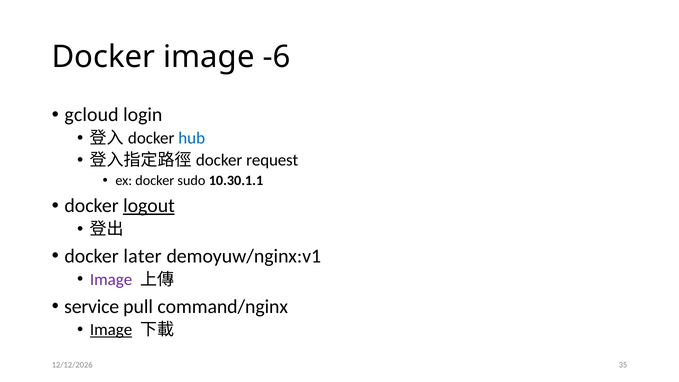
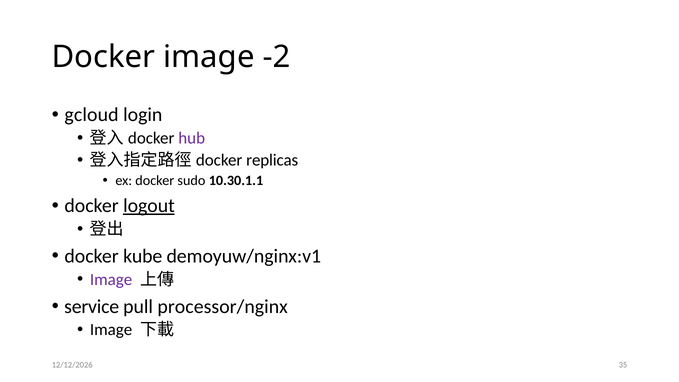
-6: -6 -> -2
hub colour: blue -> purple
request: request -> replicas
later: later -> kube
command/nginx: command/nginx -> processor/nginx
Image at (111, 330) underline: present -> none
